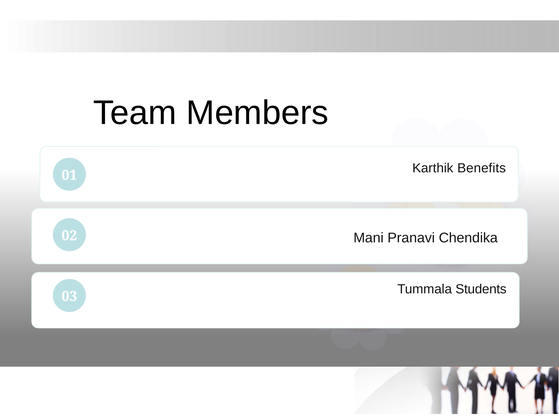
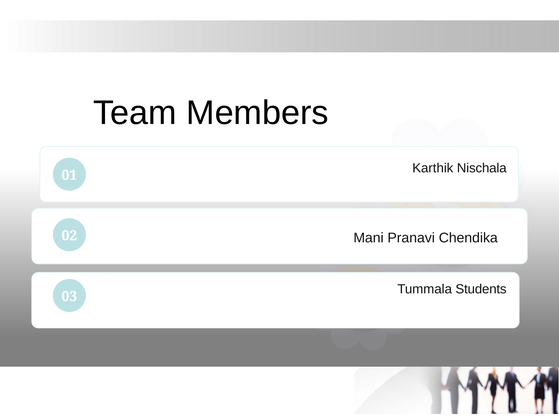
Benefits: Benefits -> Nischala
